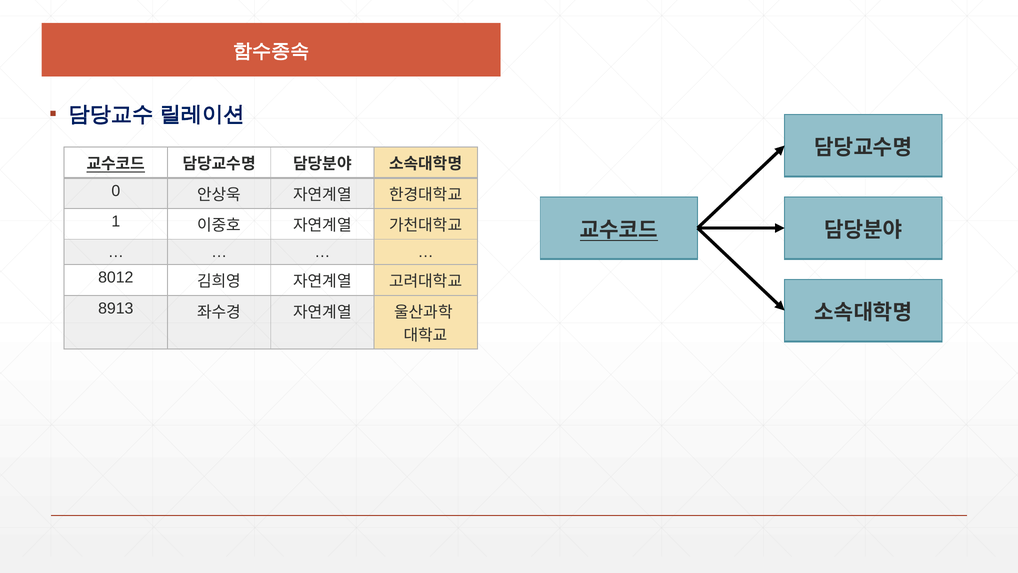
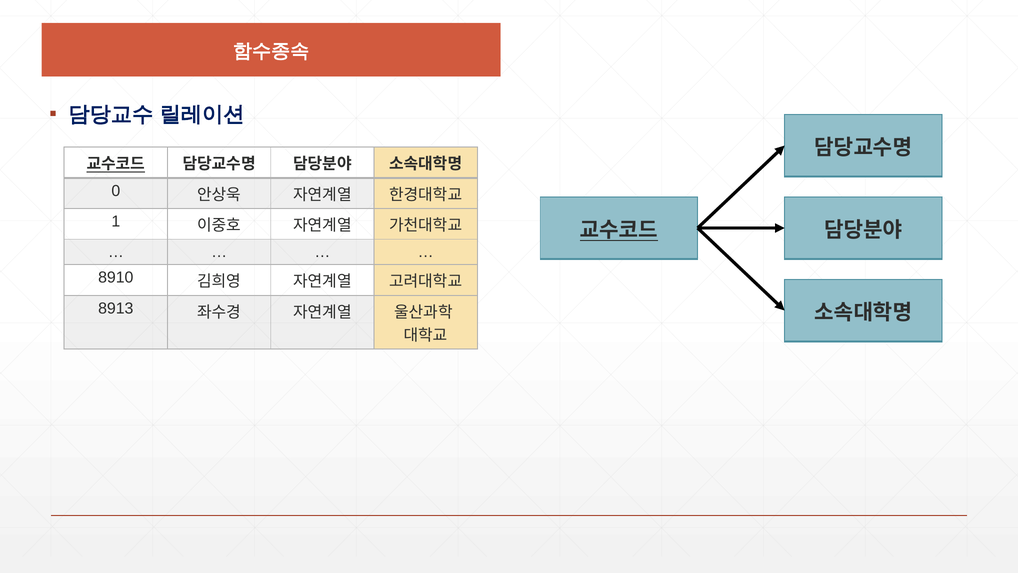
8012: 8012 -> 8910
